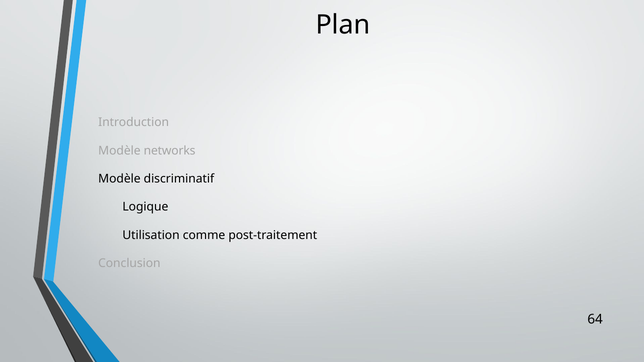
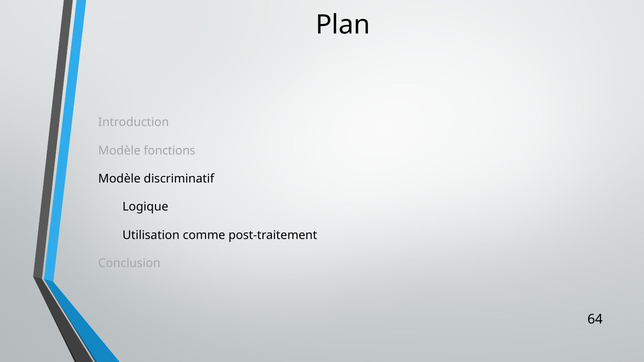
networks: networks -> fonctions
